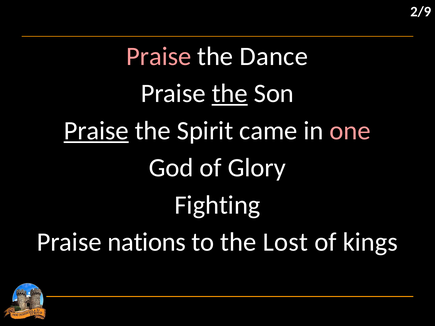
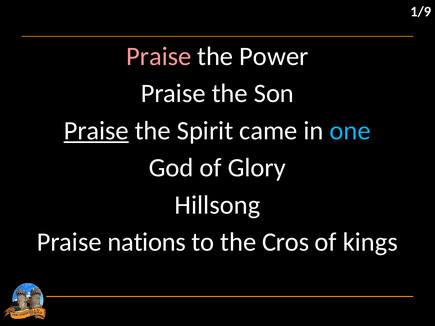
2/9: 2/9 -> 1/9
Dance: Dance -> Power
the at (230, 94) underline: present -> none
one colour: pink -> light blue
Fighting: Fighting -> Hillsong
Lost: Lost -> Cros
